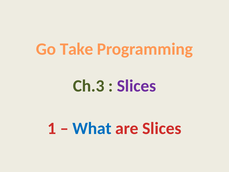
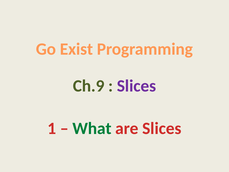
Take: Take -> Exist
Ch.3: Ch.3 -> Ch.9
What colour: blue -> green
